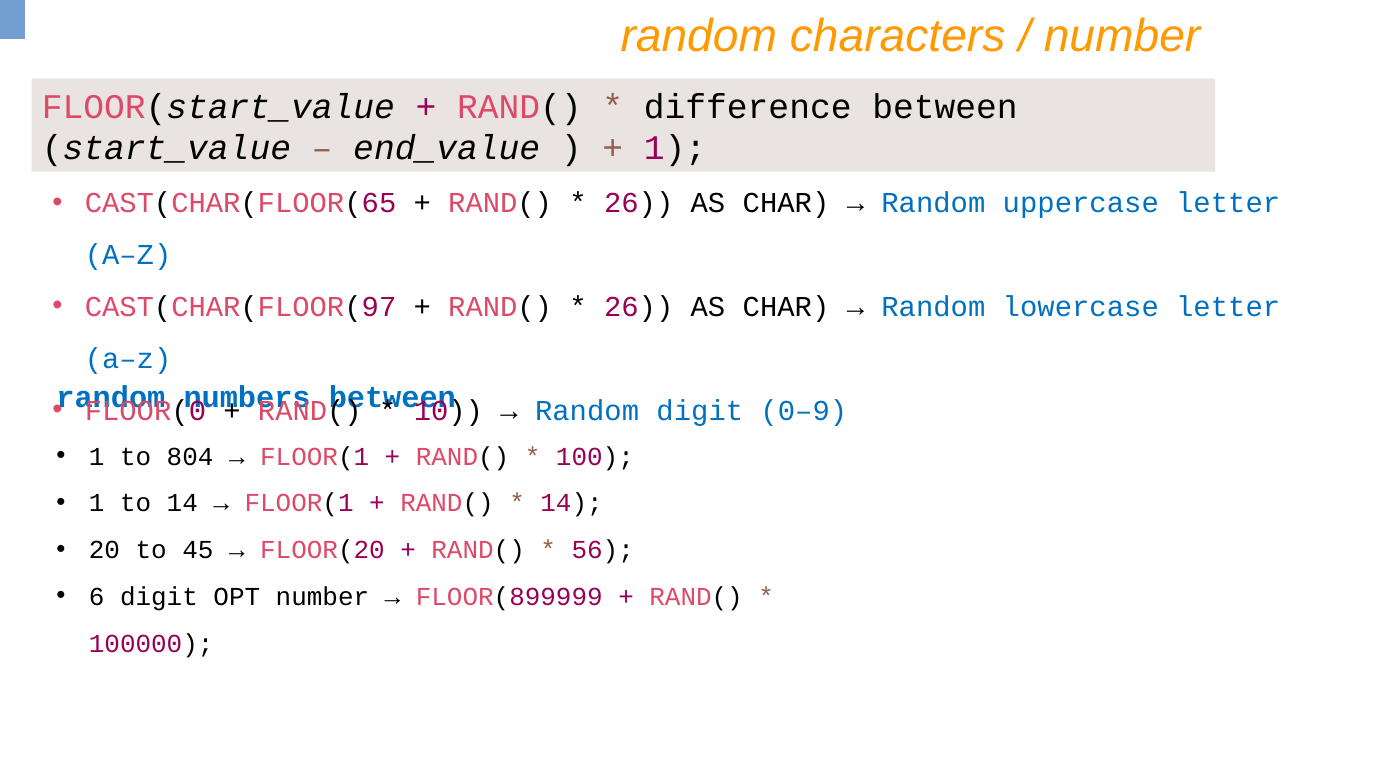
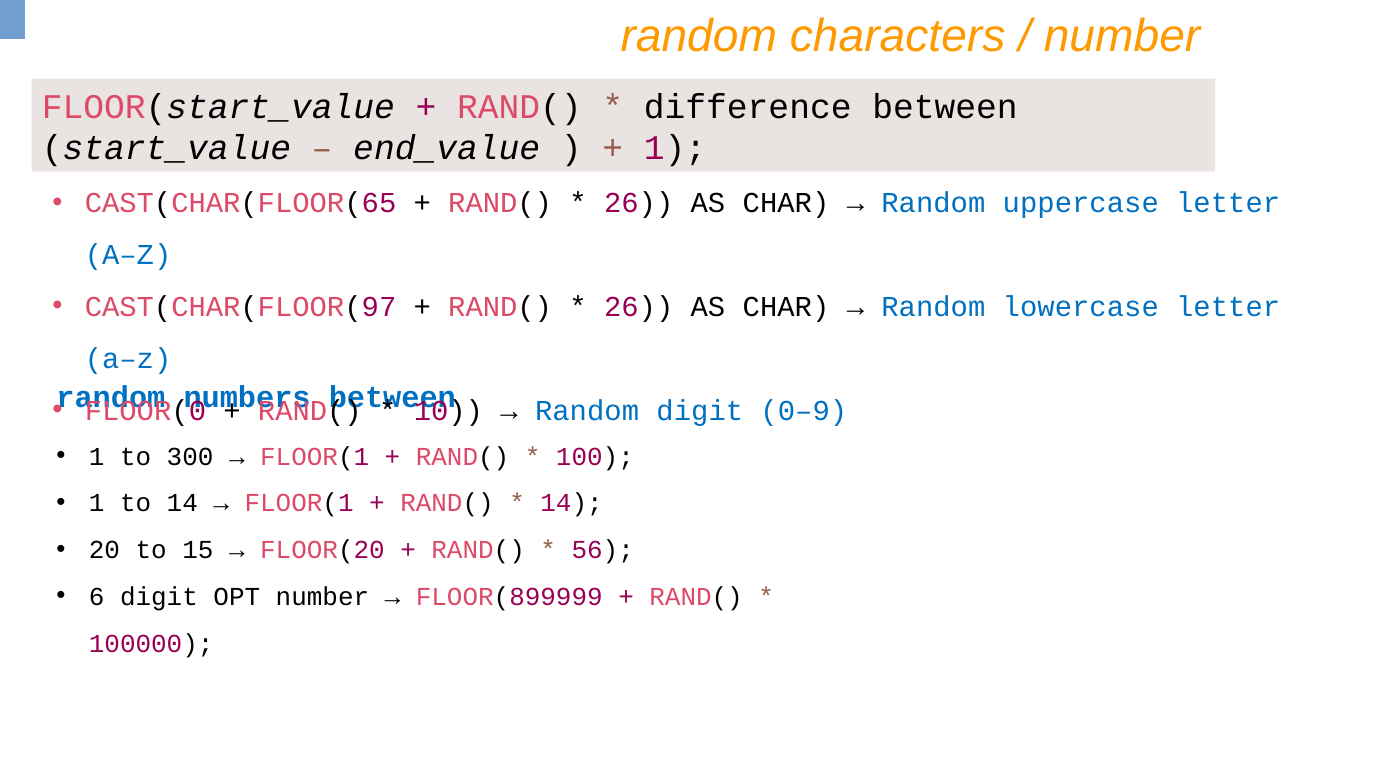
804: 804 -> 300
45: 45 -> 15
